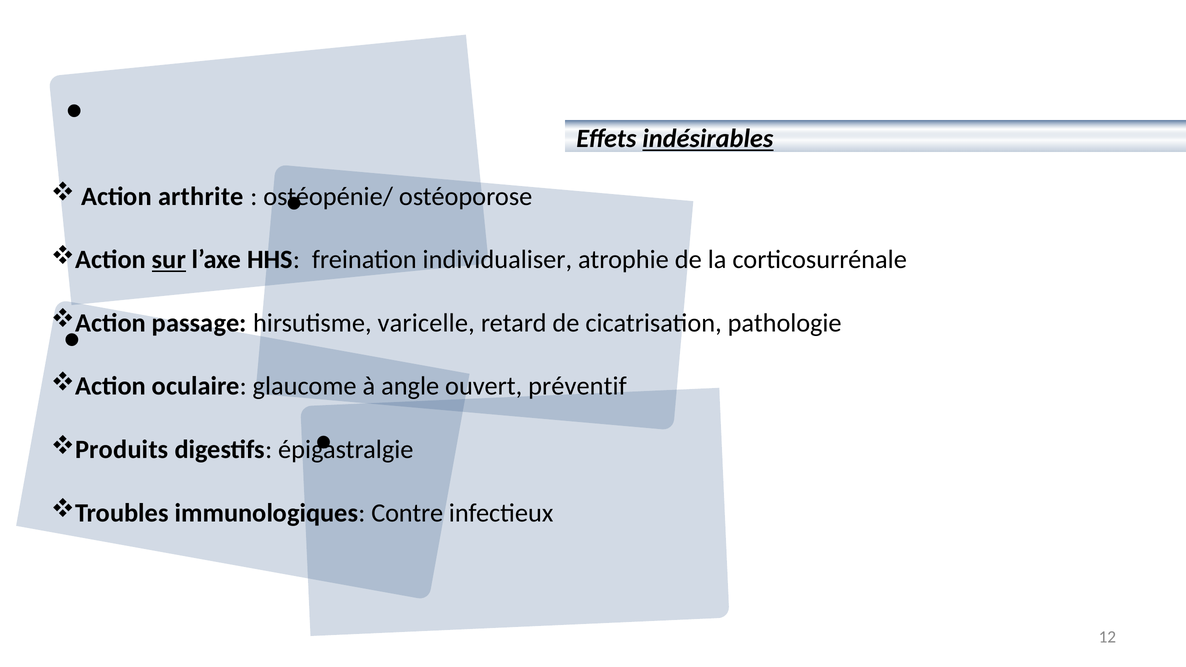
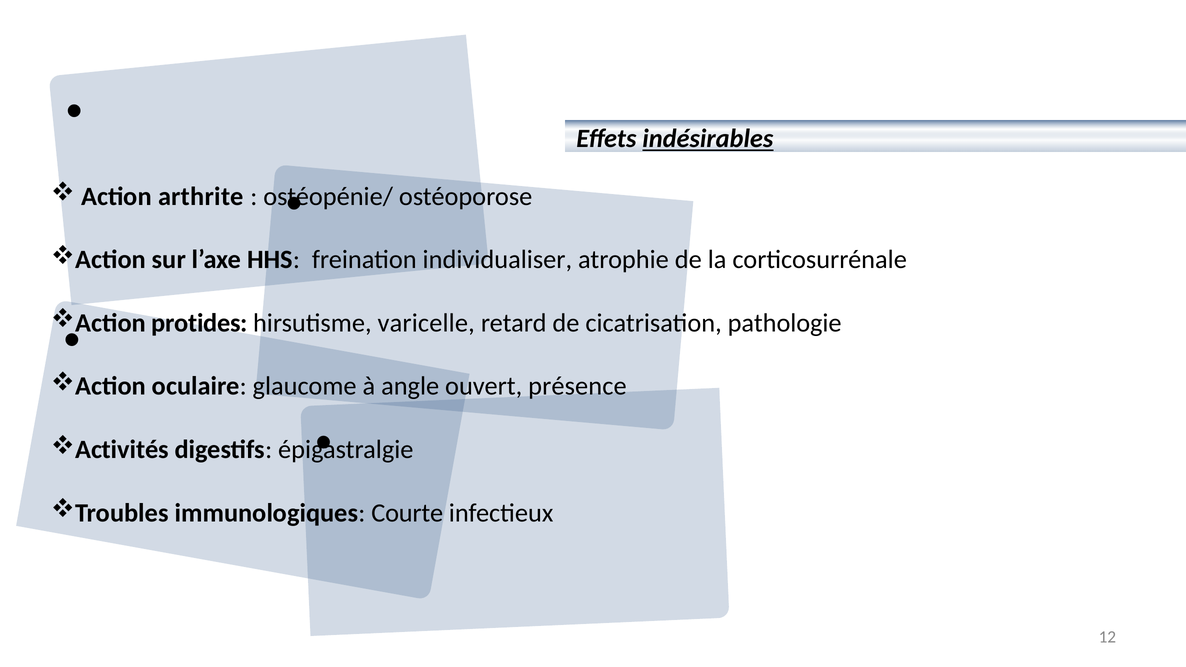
sur underline: present -> none
passage: passage -> protides
préventif: préventif -> présence
Produits: Produits -> Activités
Contre: Contre -> Courte
